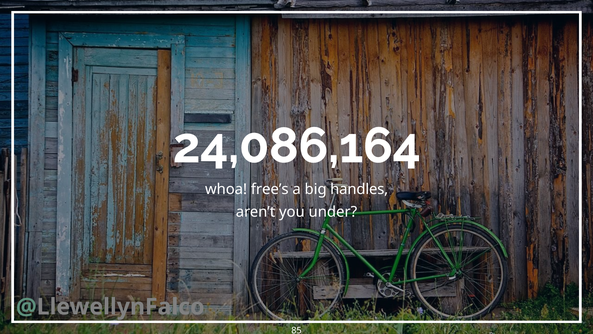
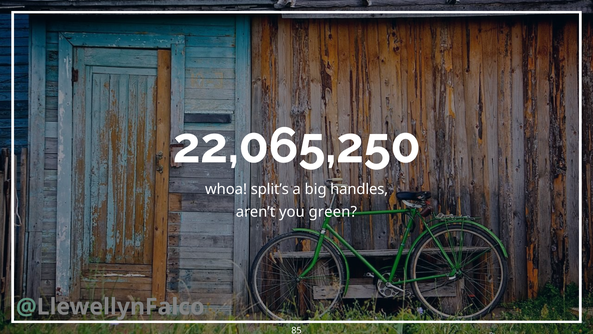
24,086,164: 24,086,164 -> 22,065,250
free’s: free’s -> split’s
under: under -> green
